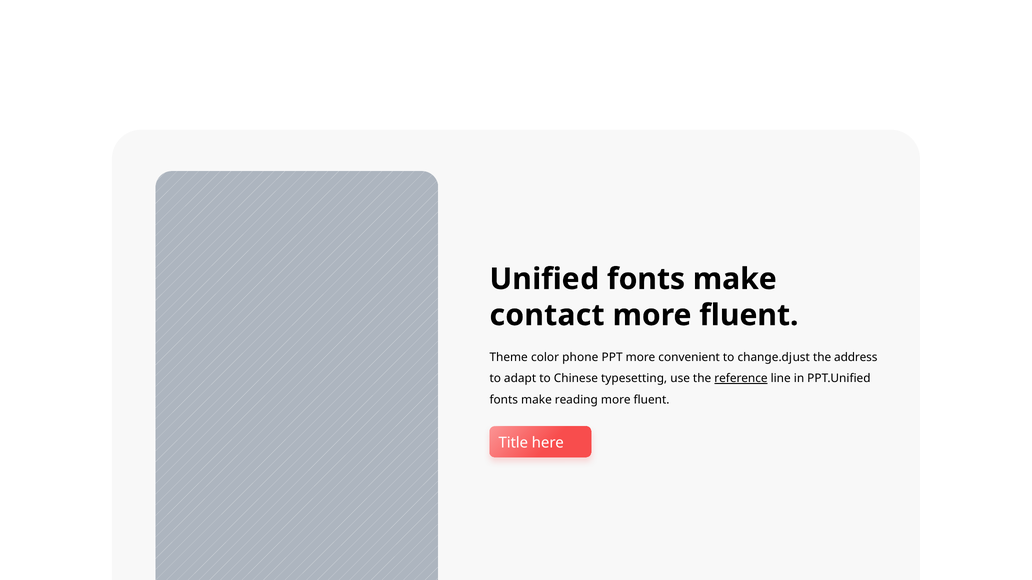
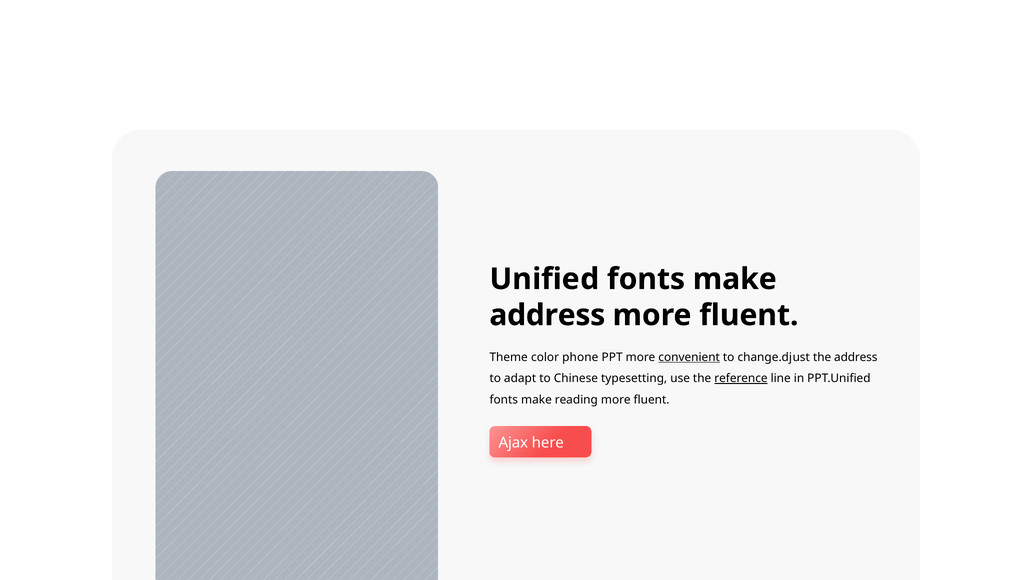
contact at (547, 315): contact -> address
convenient underline: none -> present
Title: Title -> Ajax
